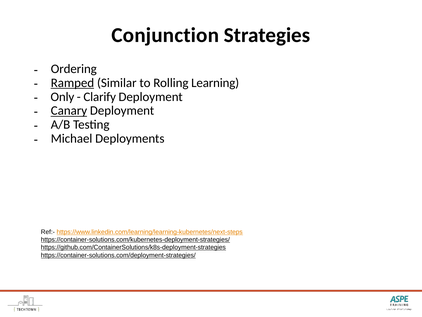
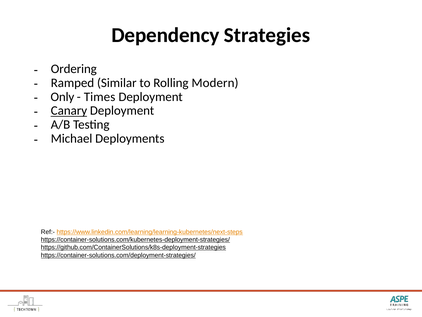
Conjunction: Conjunction -> Dependency
Ramped underline: present -> none
Learning: Learning -> Modern
Clarify: Clarify -> Times
